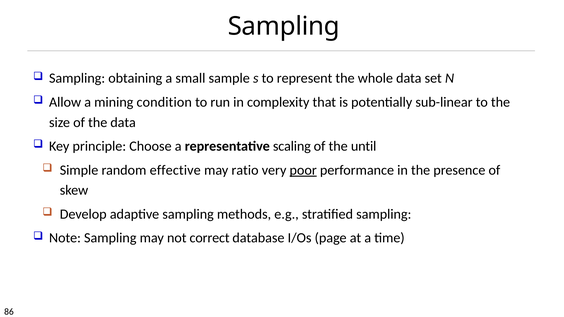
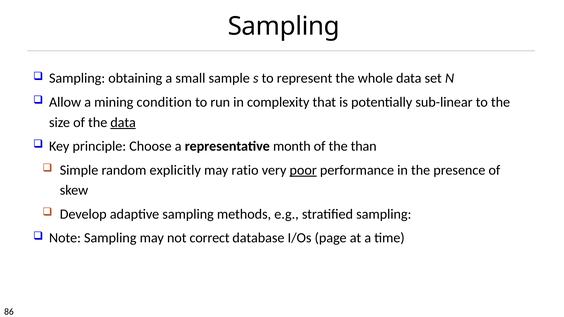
data at (123, 123) underline: none -> present
scaling: scaling -> month
until: until -> than
effective: effective -> explicitly
